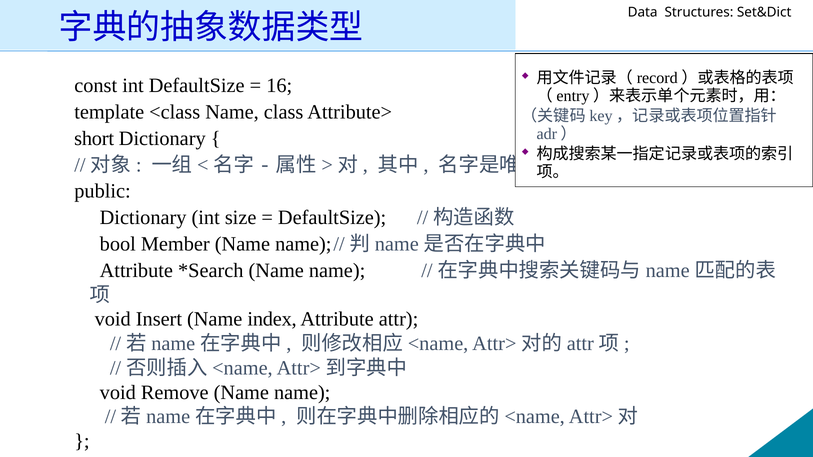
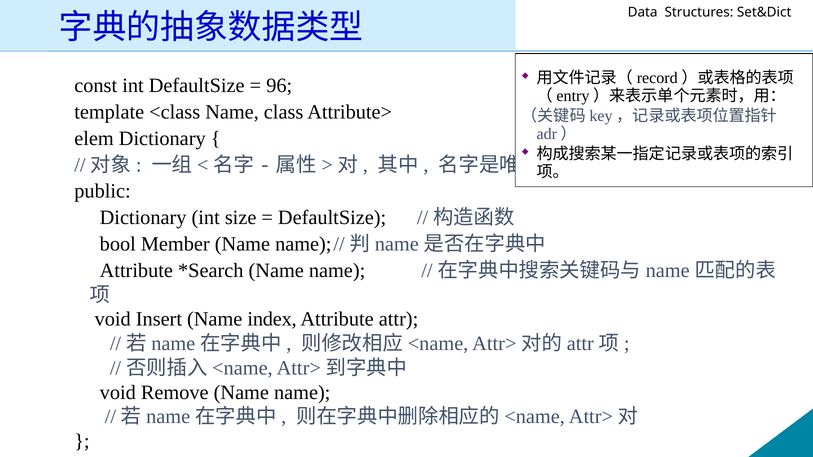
16: 16 -> 96
short: short -> elem
